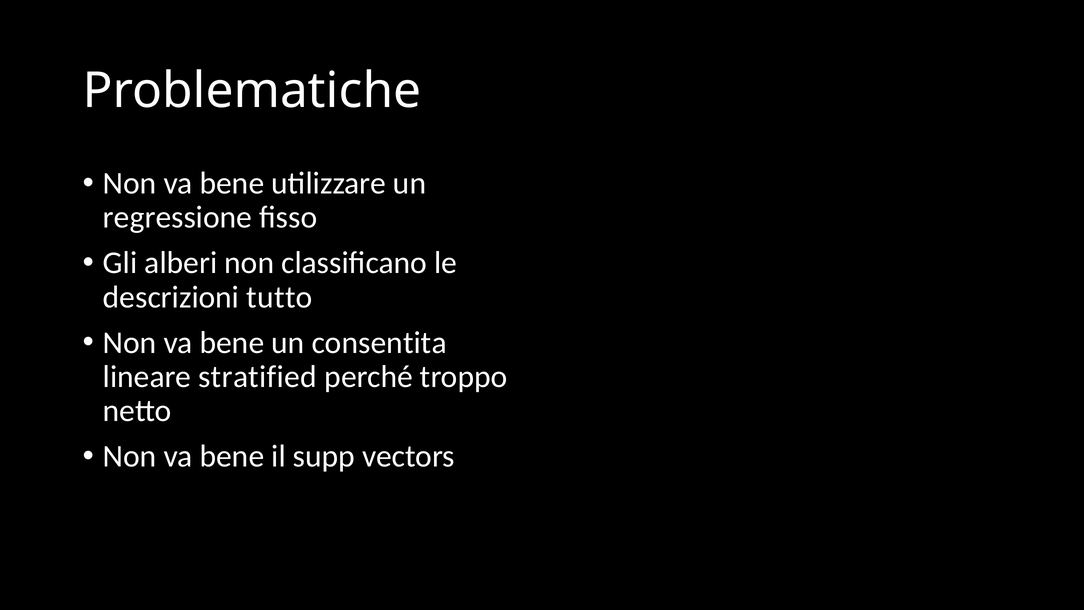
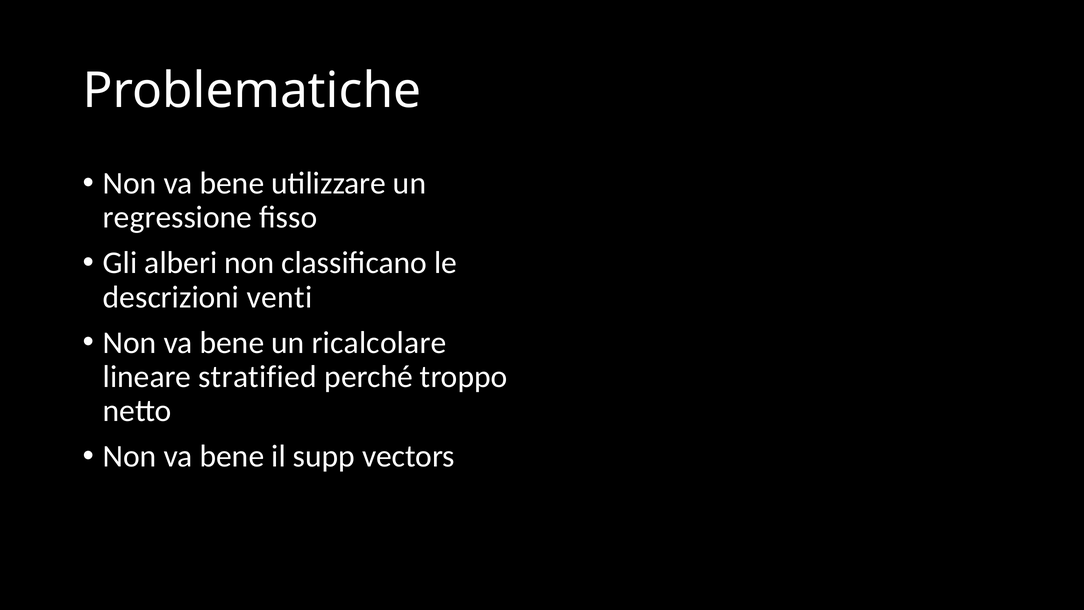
tutto: tutto -> venti
consentita: consentita -> ricalcolare
